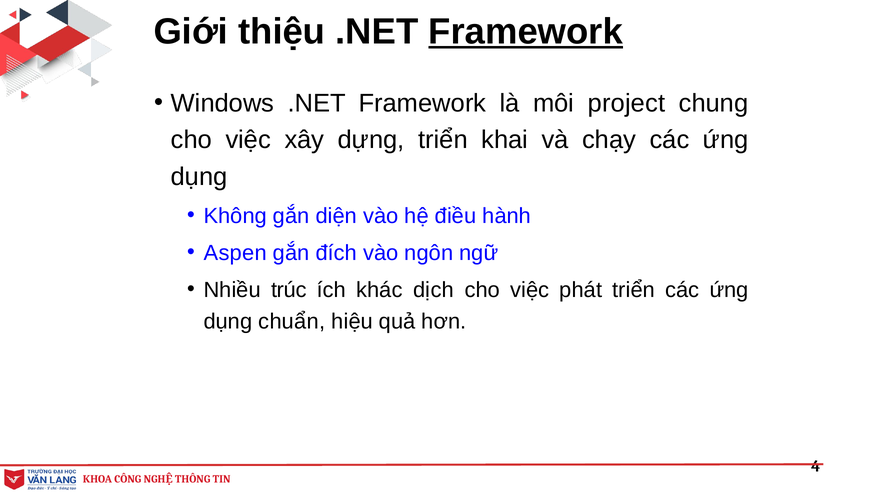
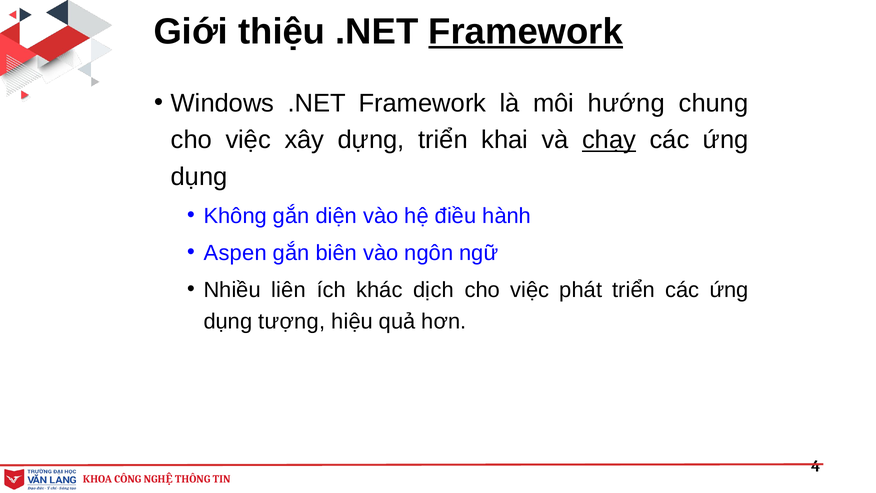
project: project -> hướng
chạy underline: none -> present
đích: đích -> biên
trúc: trúc -> liên
chuẩn: chuẩn -> tượng
